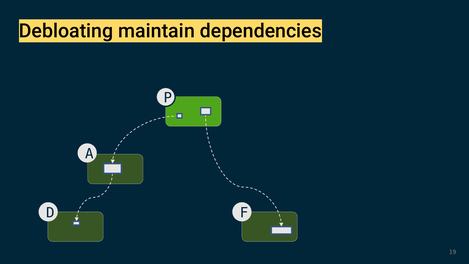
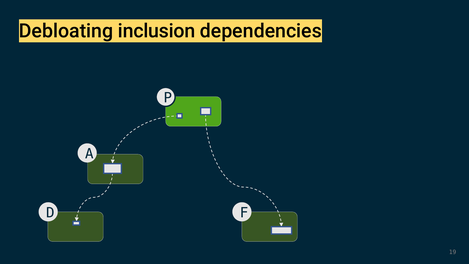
maintain: maintain -> inclusion
